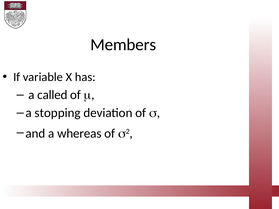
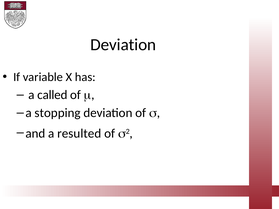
Members at (123, 45): Members -> Deviation
whereas: whereas -> resulted
